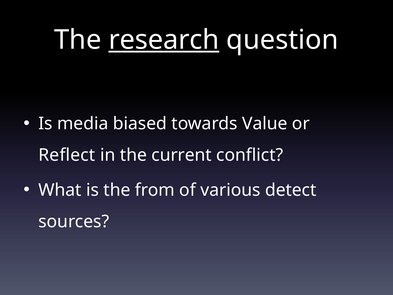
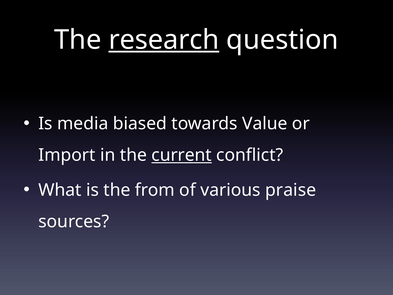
Reflect: Reflect -> Import
current underline: none -> present
detect: detect -> praise
